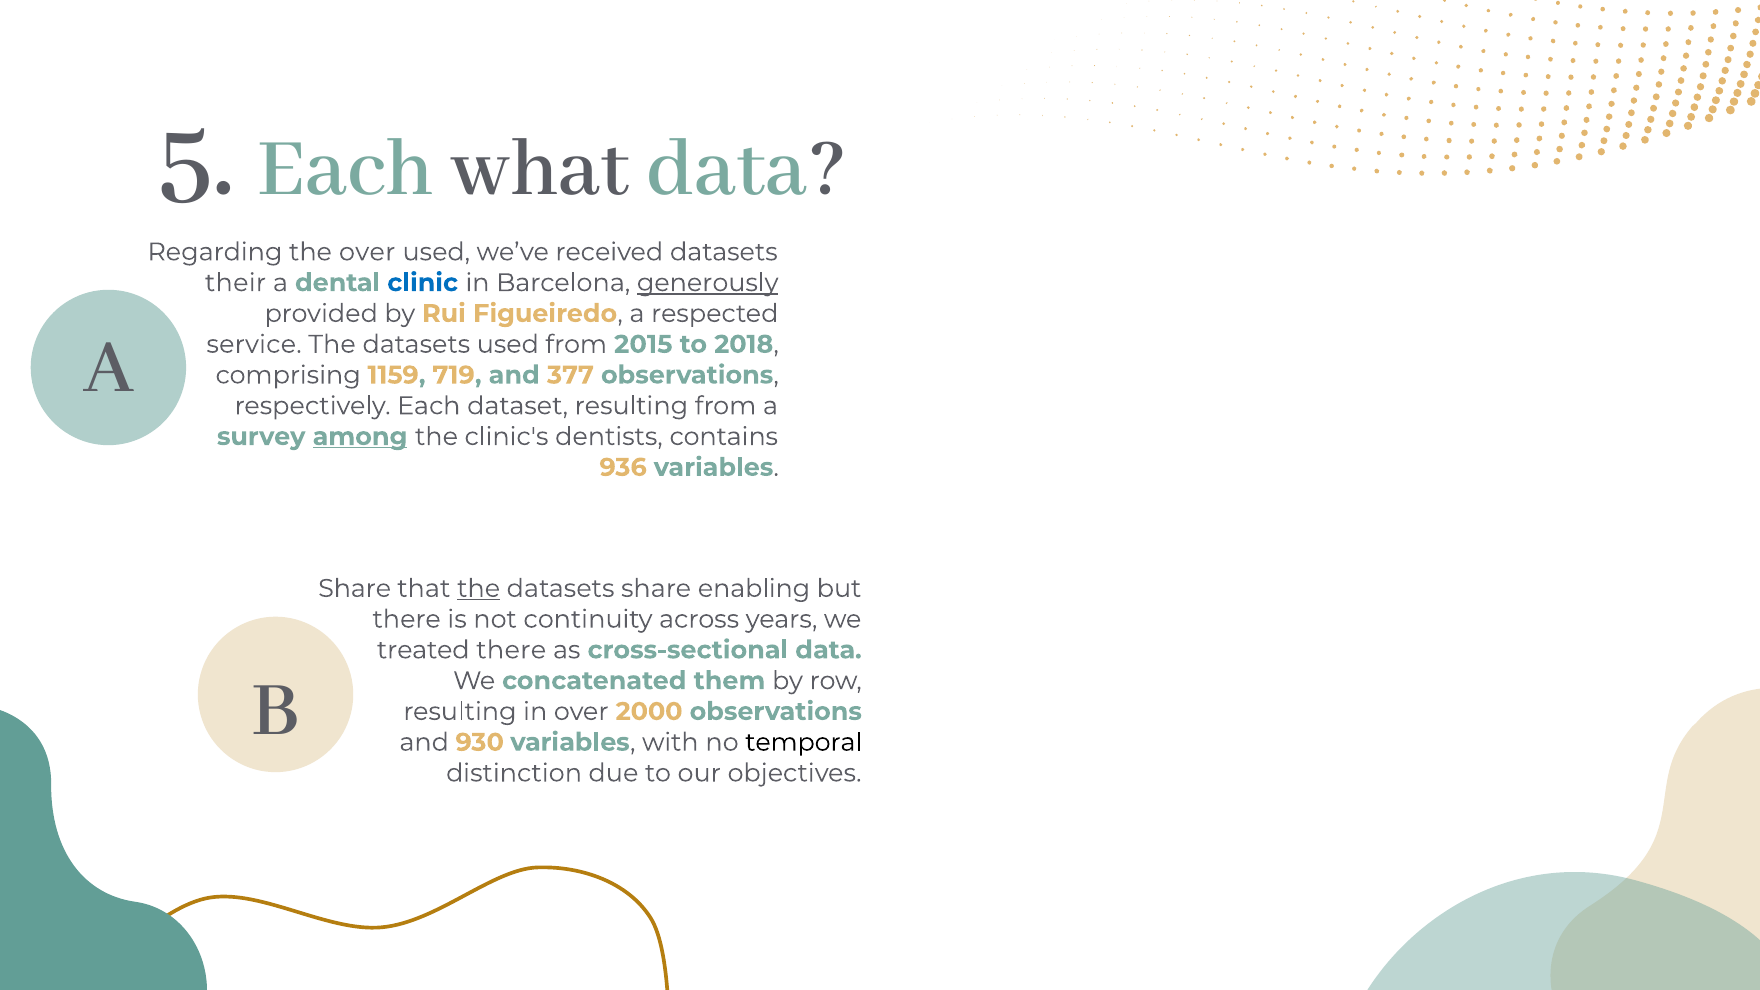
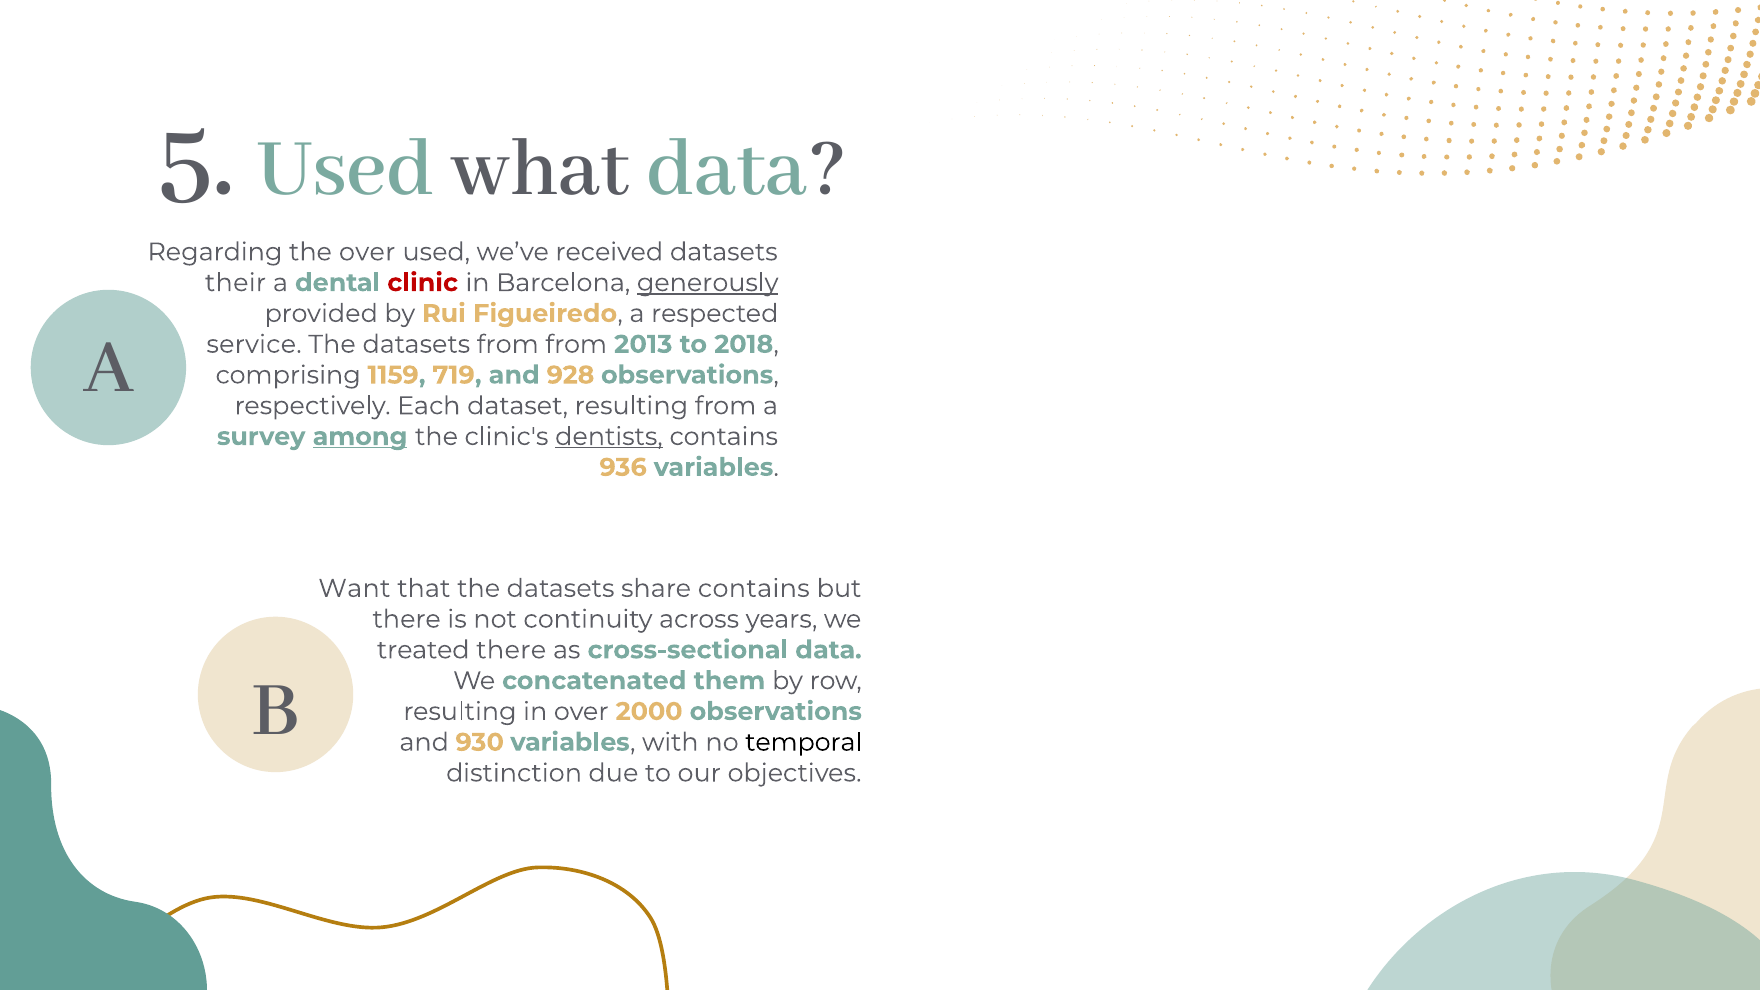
5 Each: Each -> Used
clinic colour: blue -> red
datasets used: used -> from
2015: 2015 -> 2013
377: 377 -> 928
dentists underline: none -> present
Share at (355, 588): Share -> Want
the at (479, 588) underline: present -> none
share enabling: enabling -> contains
